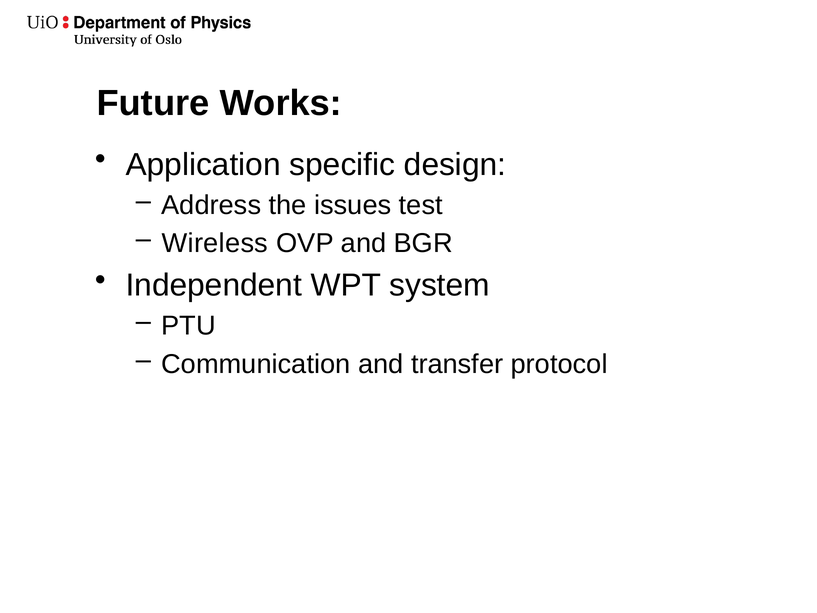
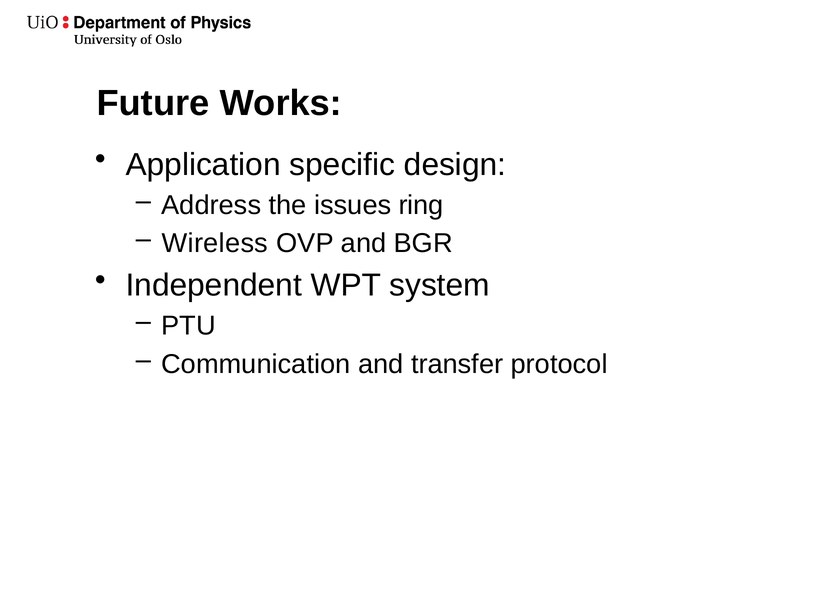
test: test -> ring
